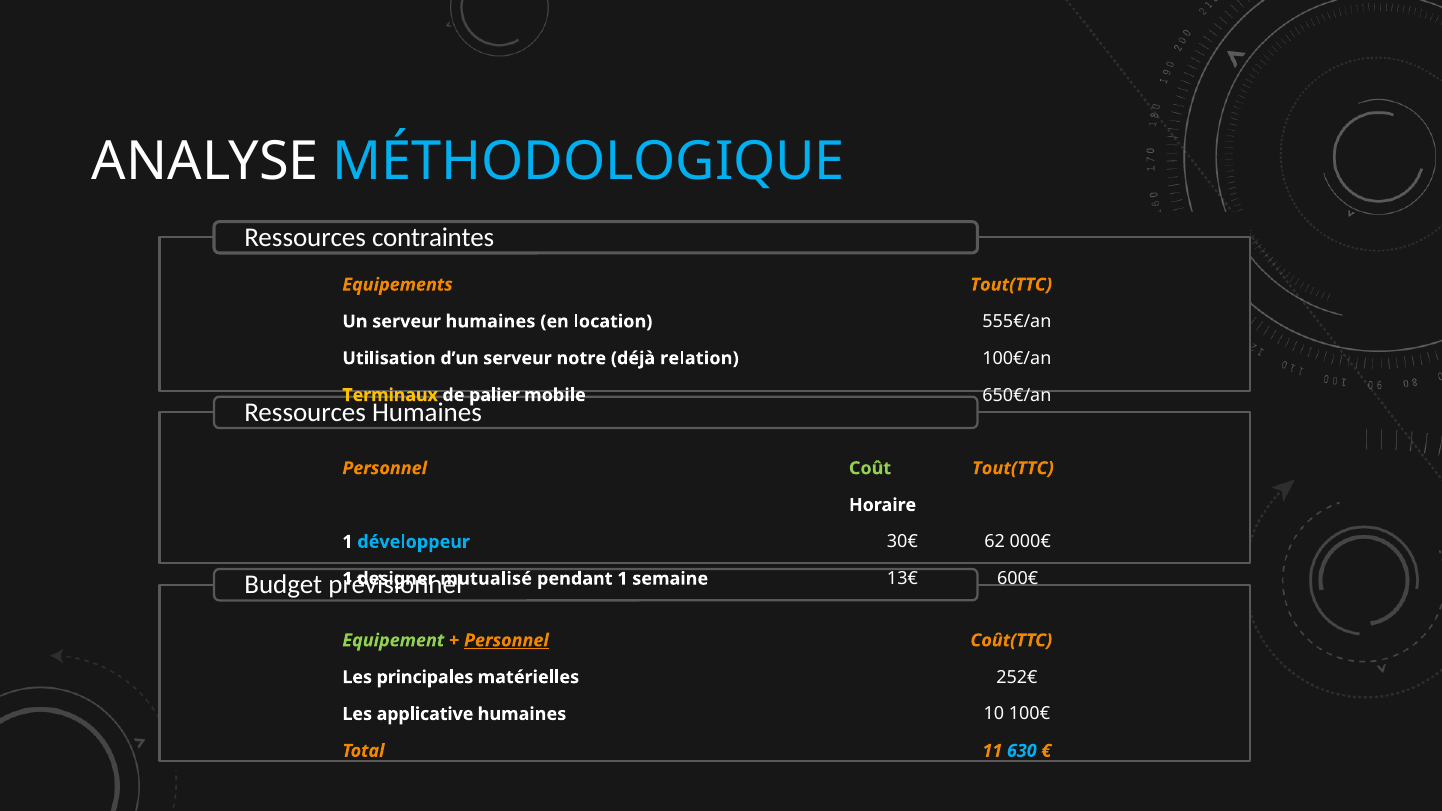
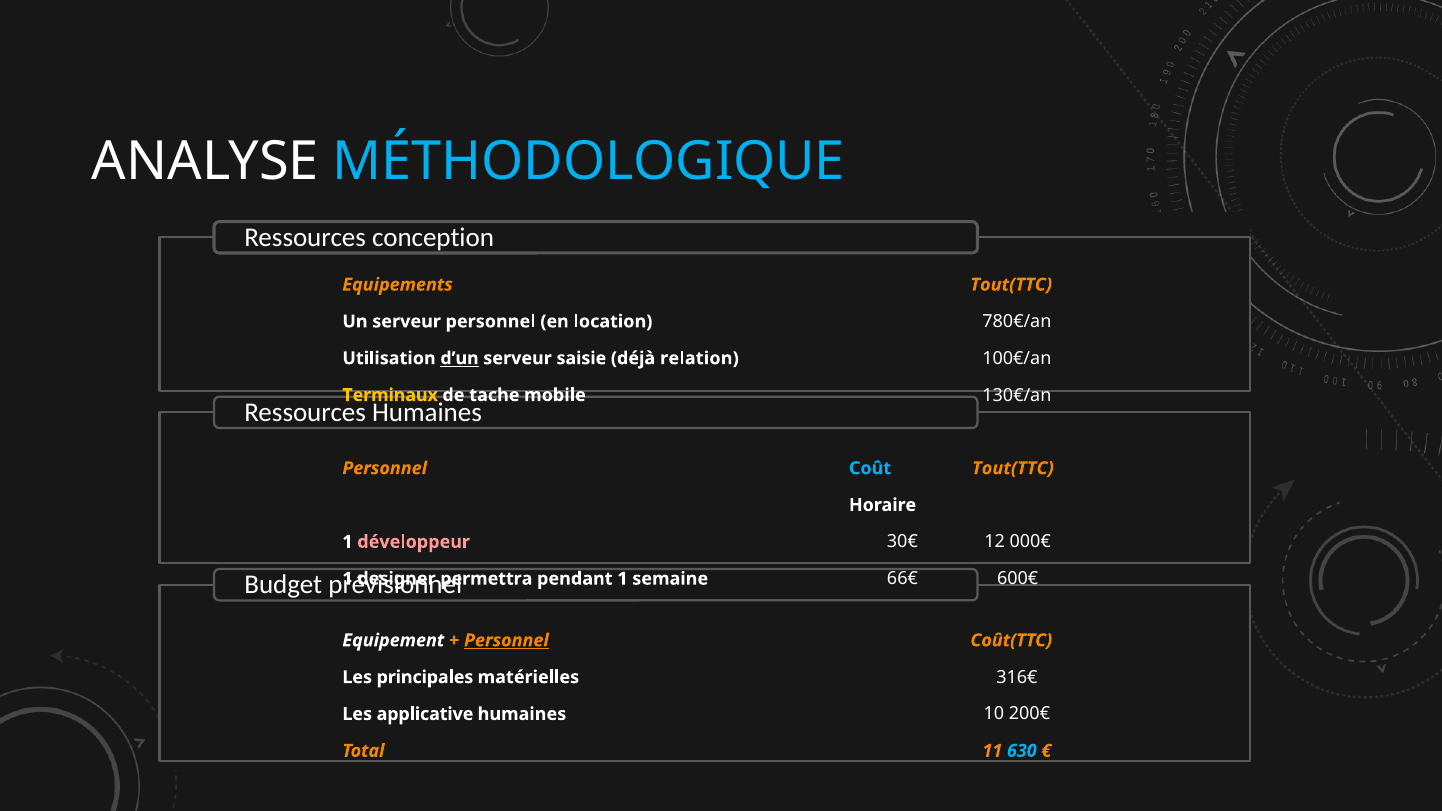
contraintes: contraintes -> conception
serveur humaines: humaines -> personnel
555€/an: 555€/an -> 780€/an
d’un underline: none -> present
notre: notre -> saisie
palier: palier -> tache
650€/an: 650€/an -> 130€/an
Coût colour: light green -> light blue
développeur colour: light blue -> pink
62: 62 -> 12
mutualisé: mutualisé -> permettra
13€: 13€ -> 66€
Equipement colour: light green -> white
252€: 252€ -> 316€
100€: 100€ -> 200€
